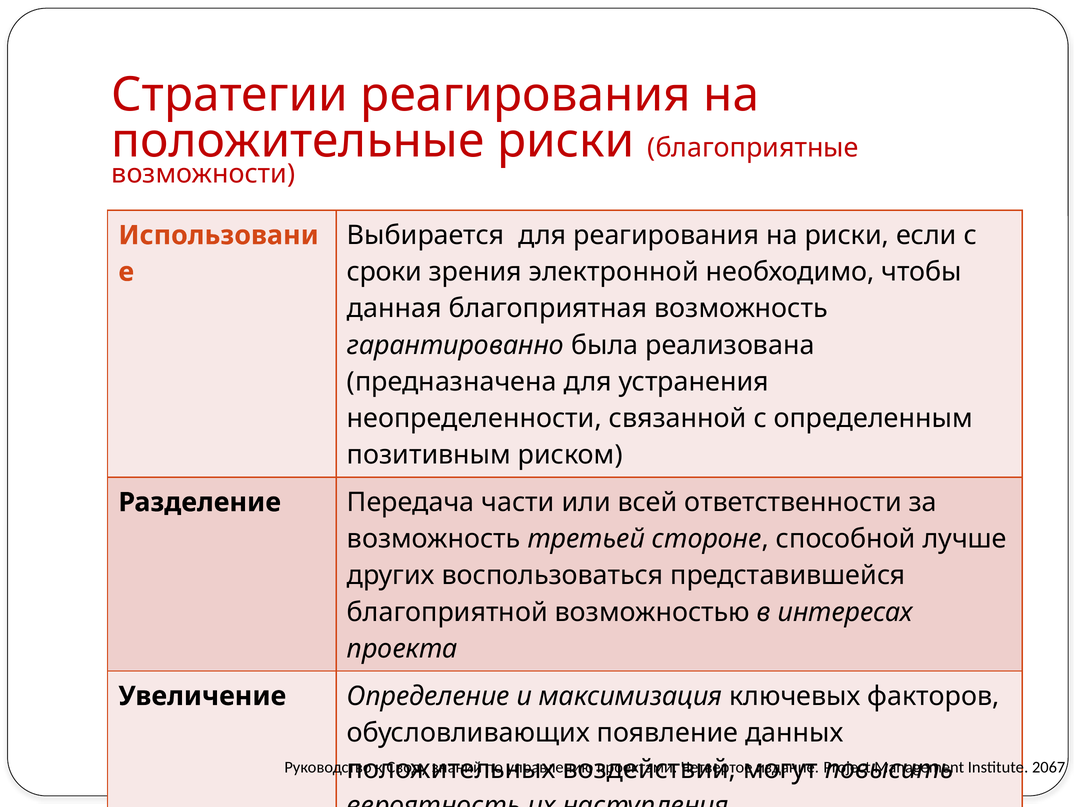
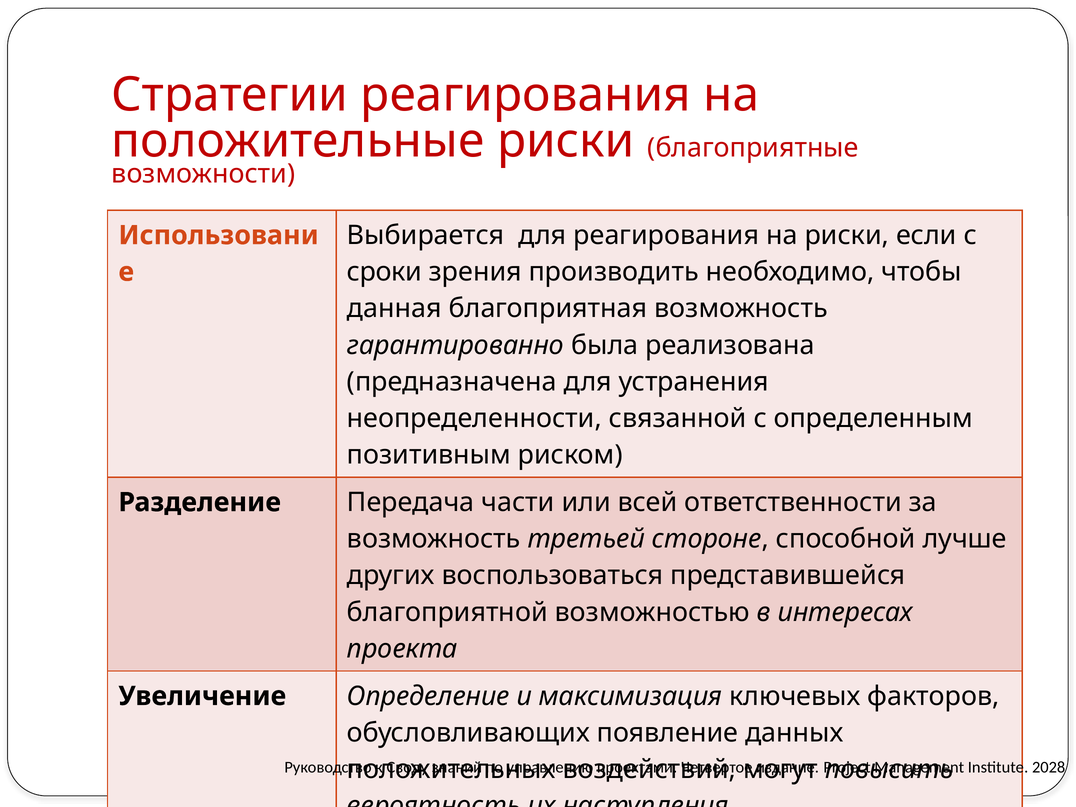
электронной: электронной -> производить
2067: 2067 -> 2028
